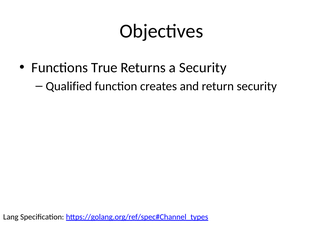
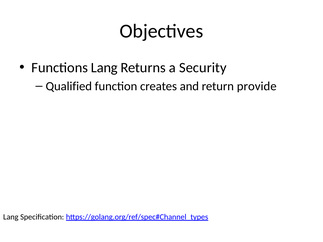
Functions True: True -> Lang
return security: security -> provide
